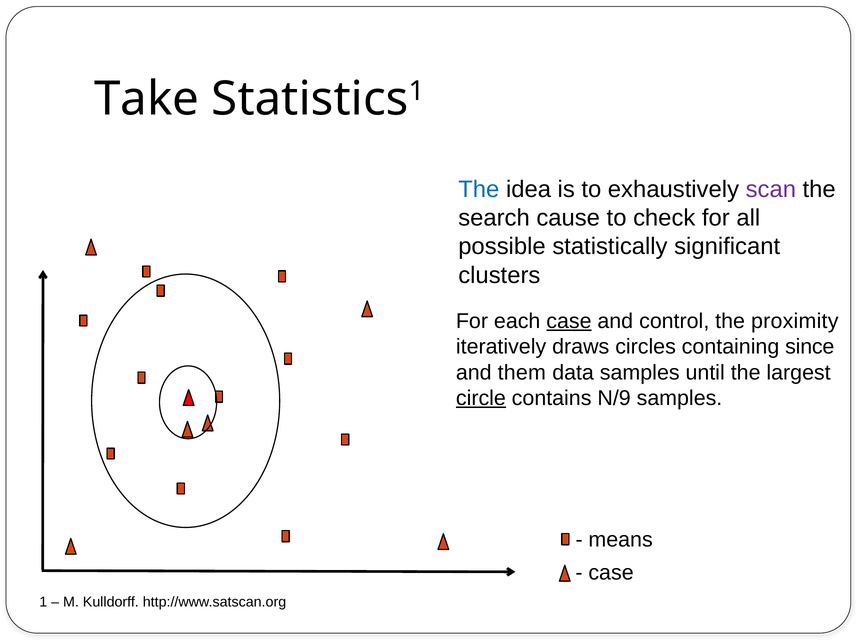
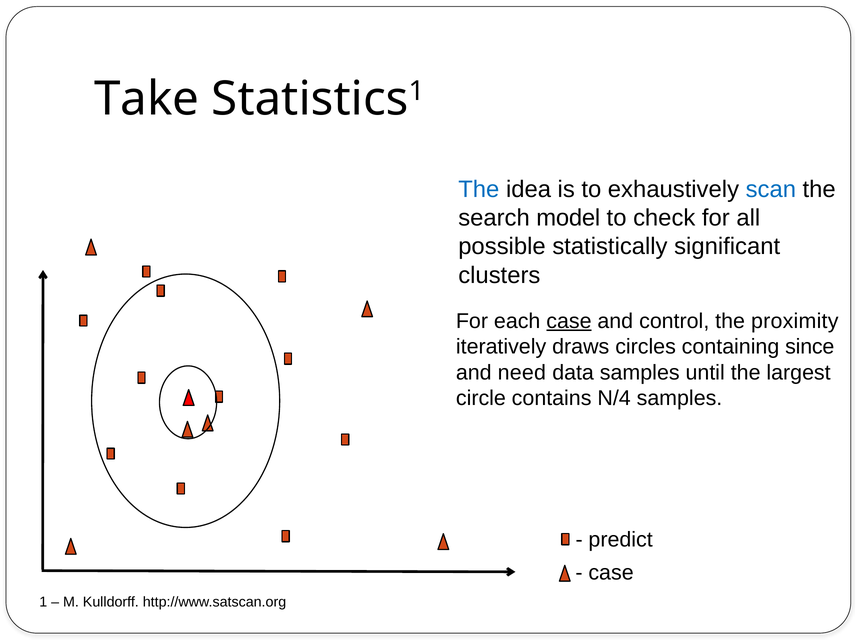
scan colour: purple -> blue
cause: cause -> model
them: them -> need
circle underline: present -> none
N/9: N/9 -> N/4
means: means -> predict
